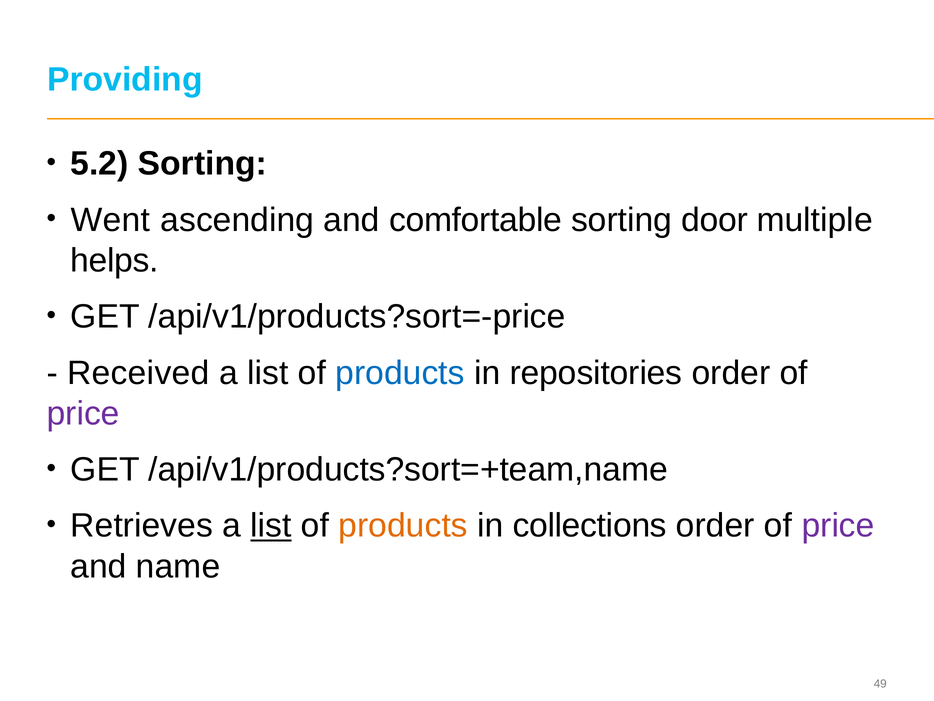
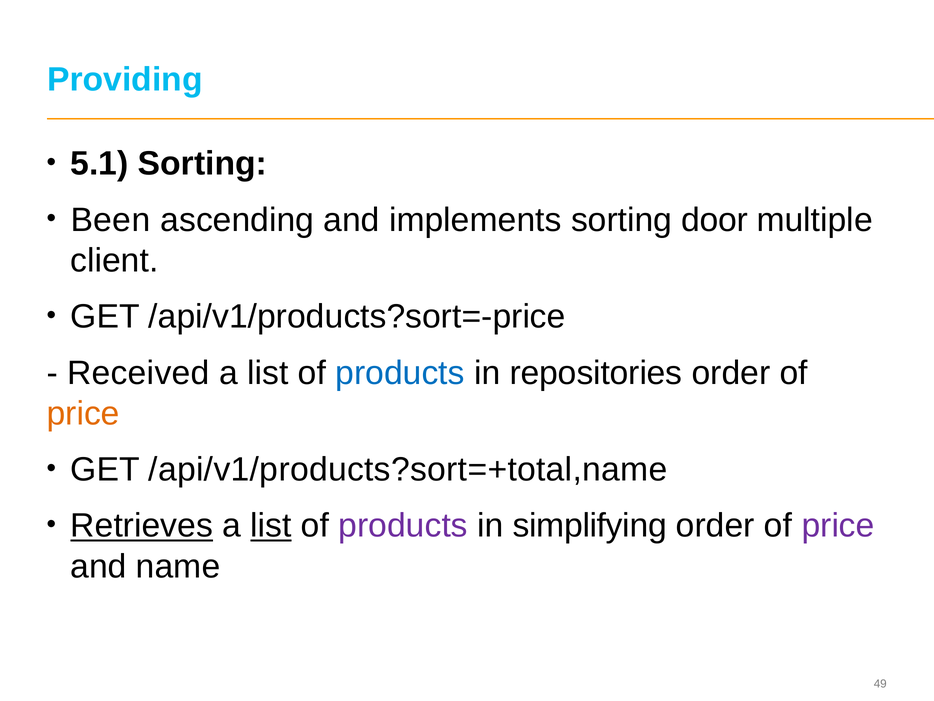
5.2: 5.2 -> 5.1
Went: Went -> Been
comfortable: comfortable -> implements
helps: helps -> client
price at (83, 413) colour: purple -> orange
/api/v1/products?sort=+team,name: /api/v1/products?sort=+team,name -> /api/v1/products?sort=+total,name
Retrieves underline: none -> present
products at (403, 525) colour: orange -> purple
collections: collections -> simplifying
